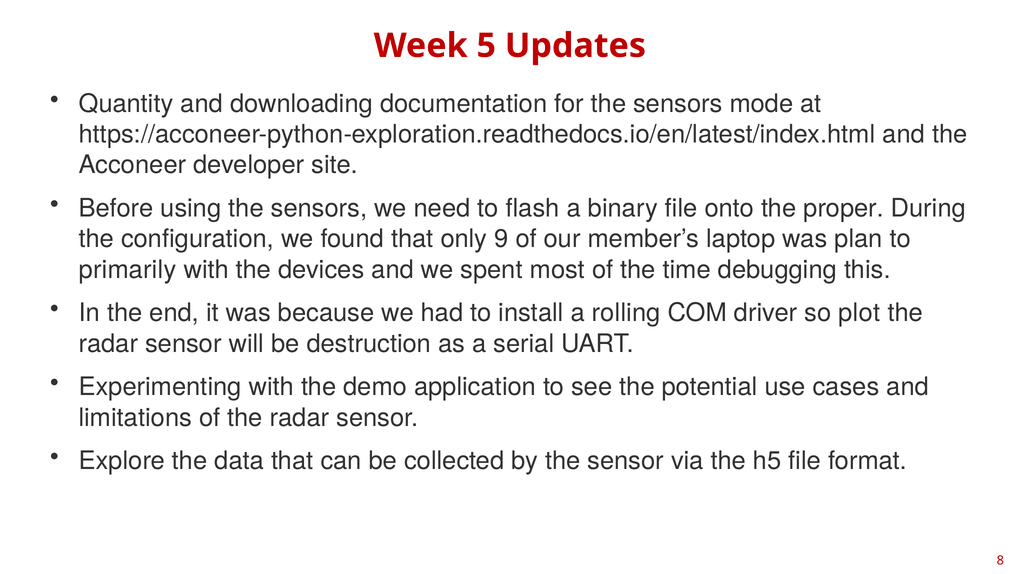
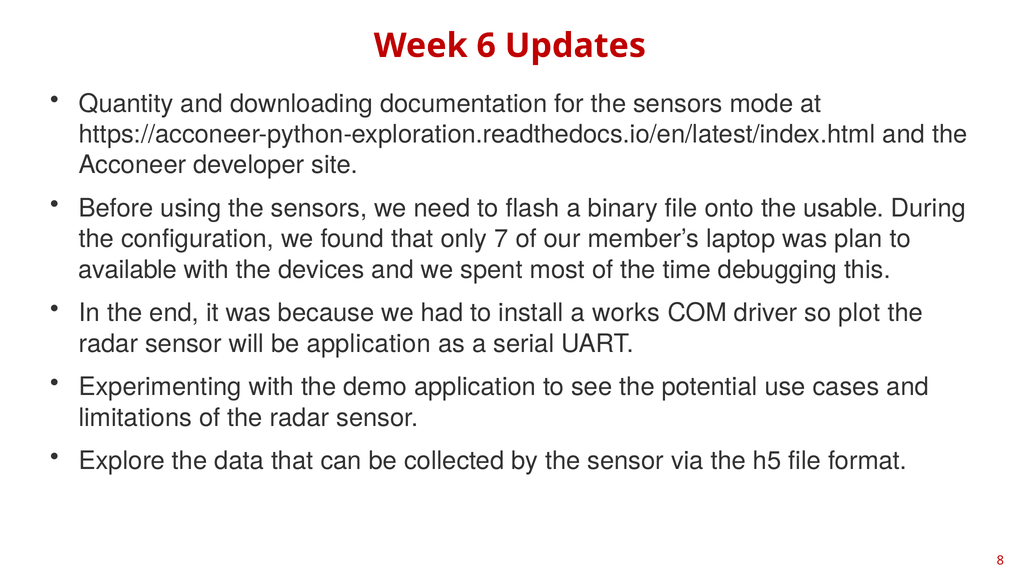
5: 5 -> 6
proper: proper -> usable
9: 9 -> 7
primarily: primarily -> available
rolling: rolling -> works
be destruction: destruction -> application
